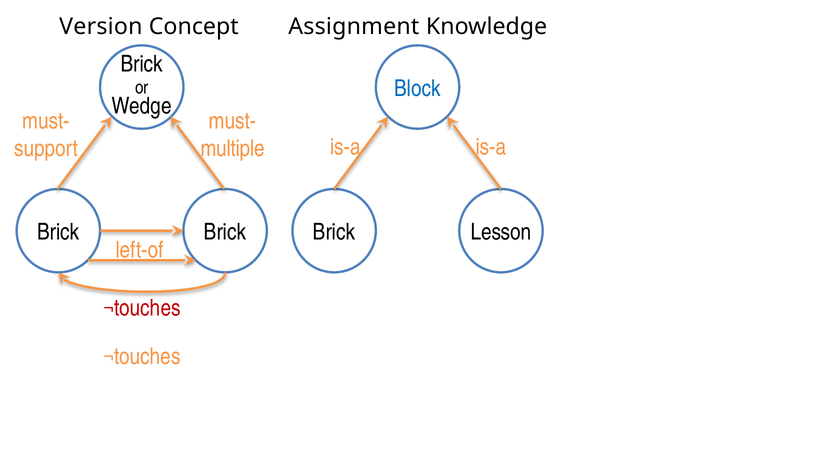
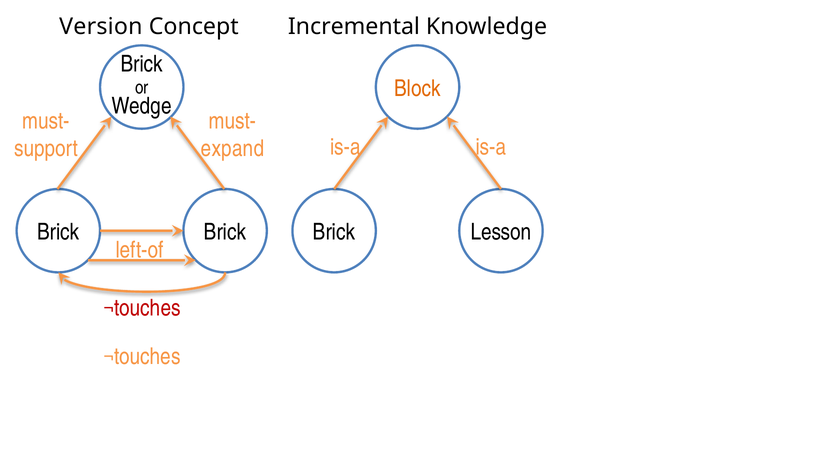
Assignment: Assignment -> Incremental
Block colour: blue -> orange
multiple: multiple -> expand
